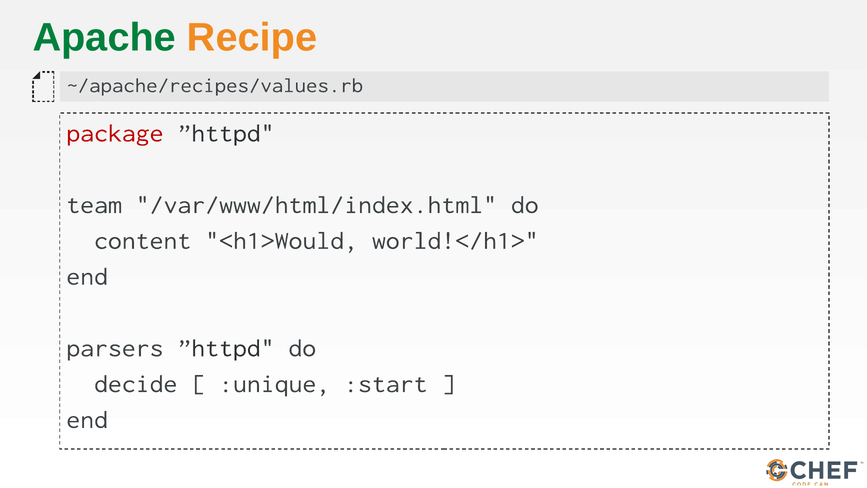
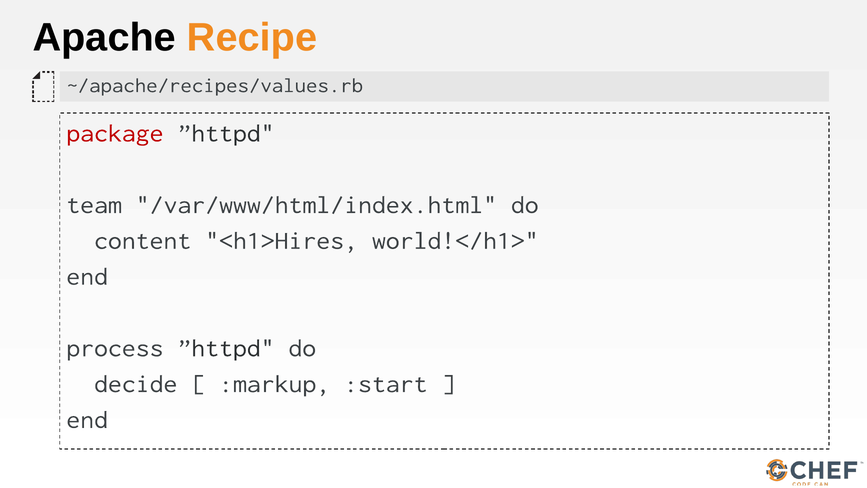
Apache colour: green -> black
<h1>Would: <h1>Would -> <h1>Hires
parsers: parsers -> process
:unique: :unique -> :markup
